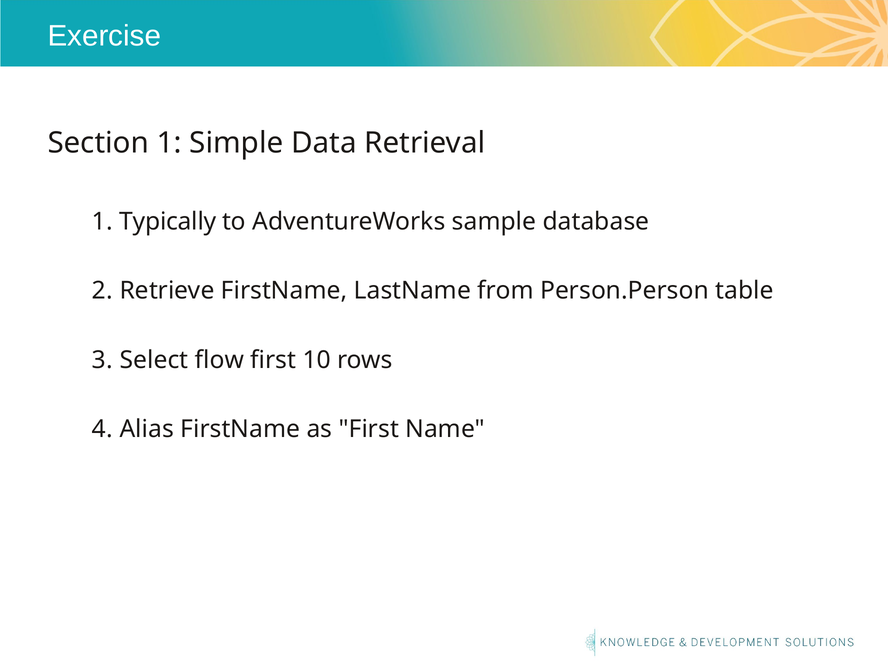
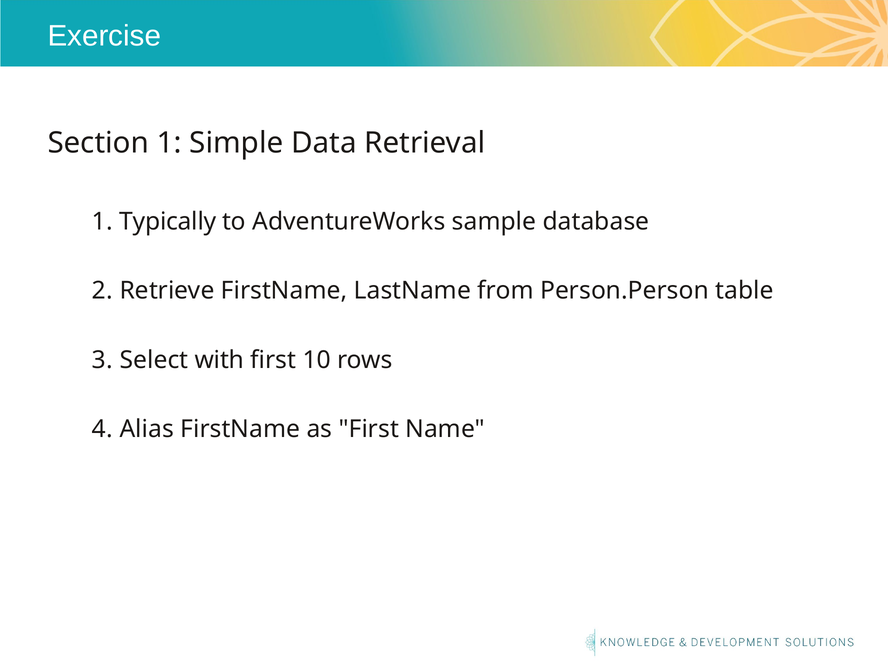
flow: flow -> with
